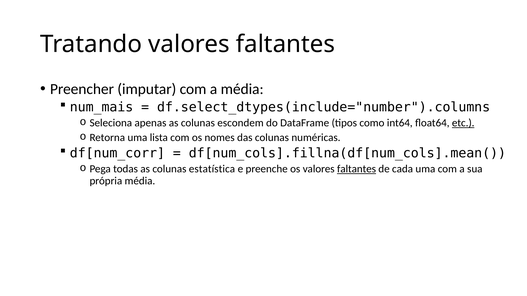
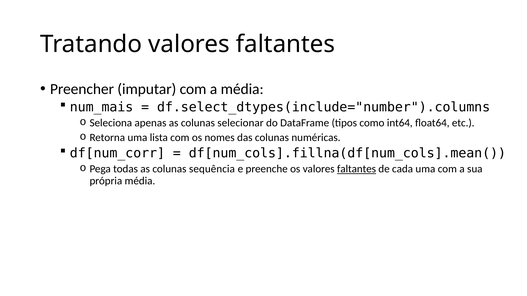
escondem: escondem -> selecionar
etc underline: present -> none
estatística: estatística -> sequência
